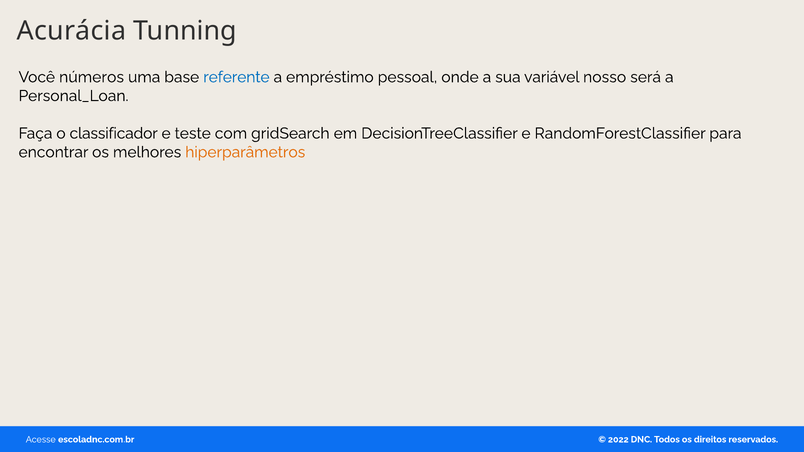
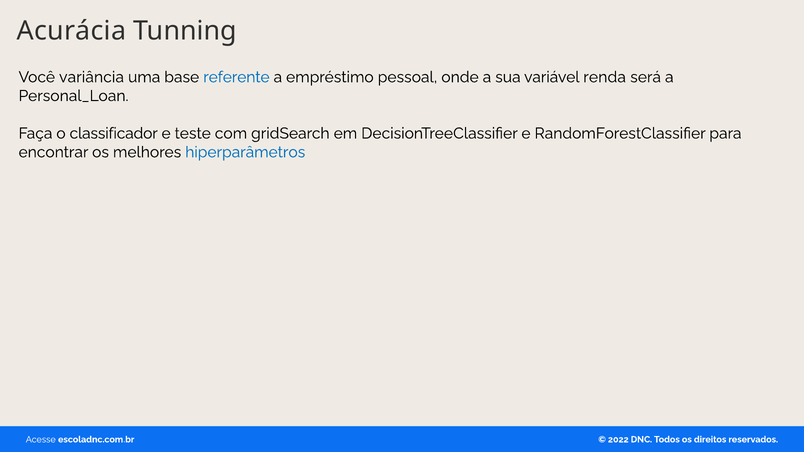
números: números -> variância
nosso: nosso -> renda
hiperparâmetros colour: orange -> blue
